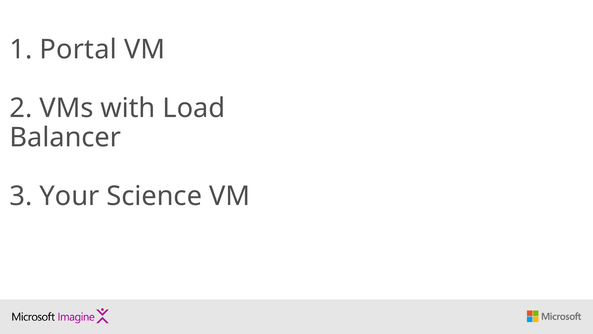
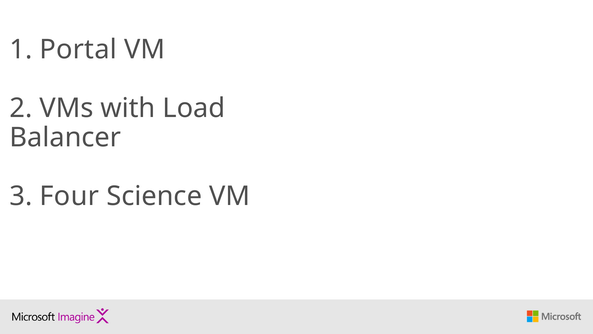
Your: Your -> Four
